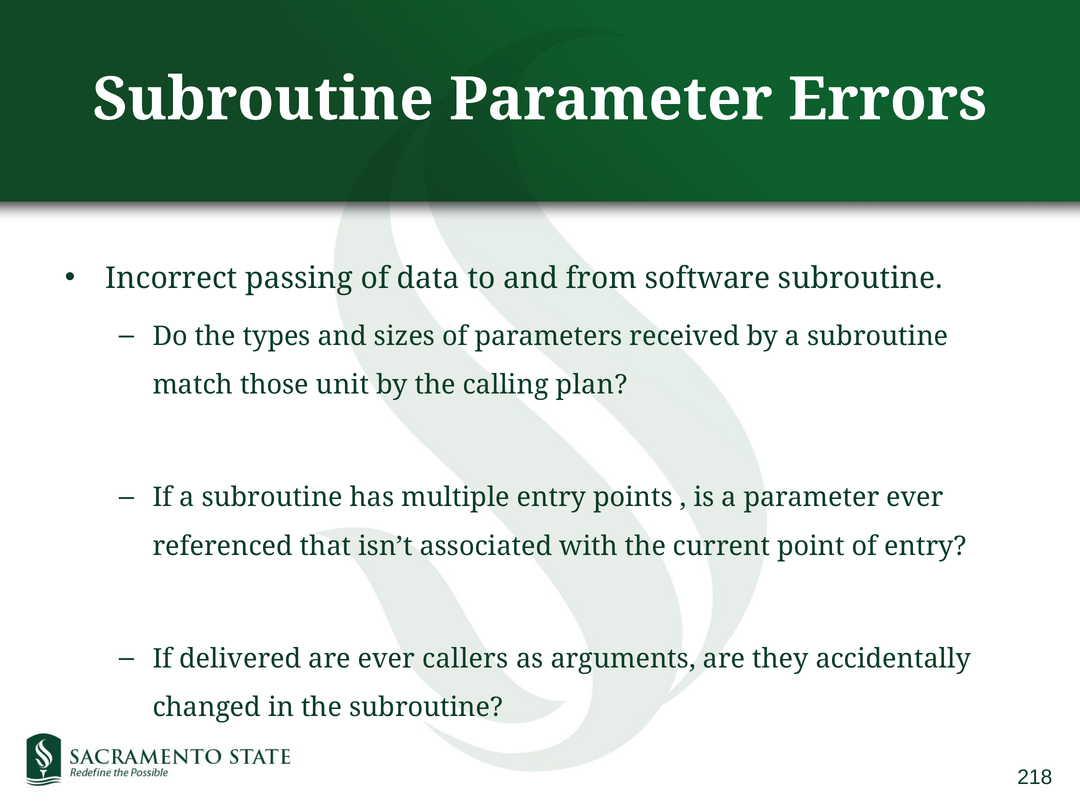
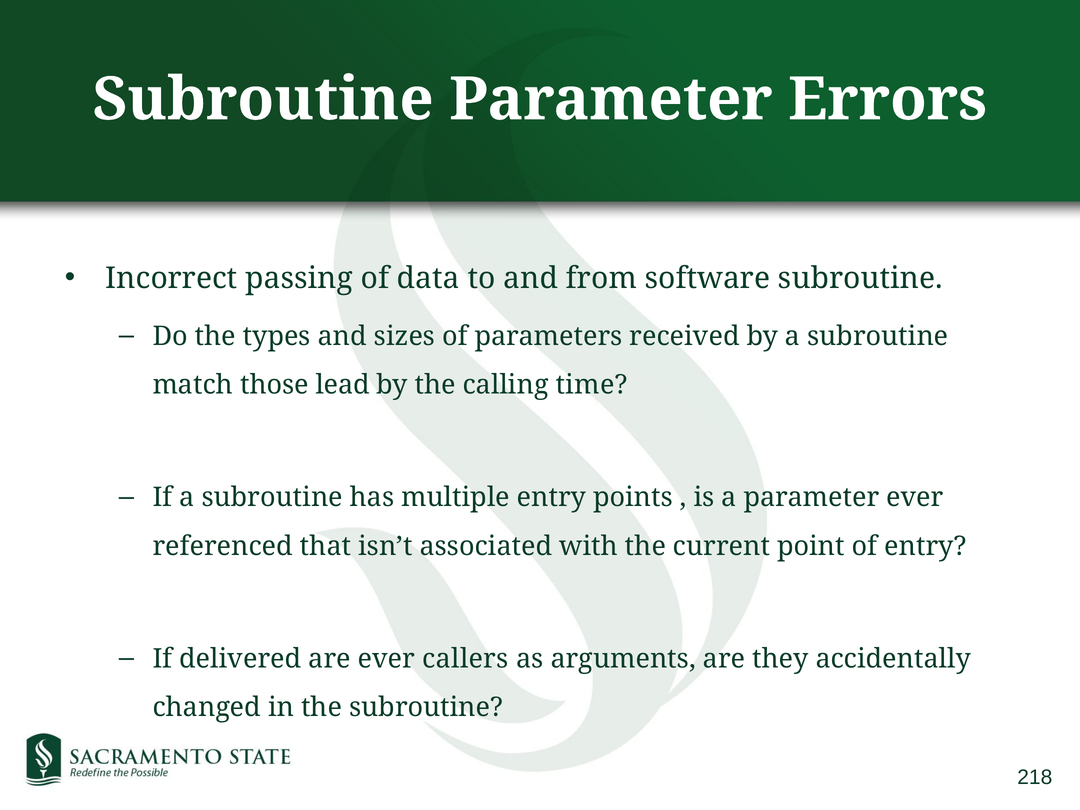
unit: unit -> lead
plan: plan -> time
